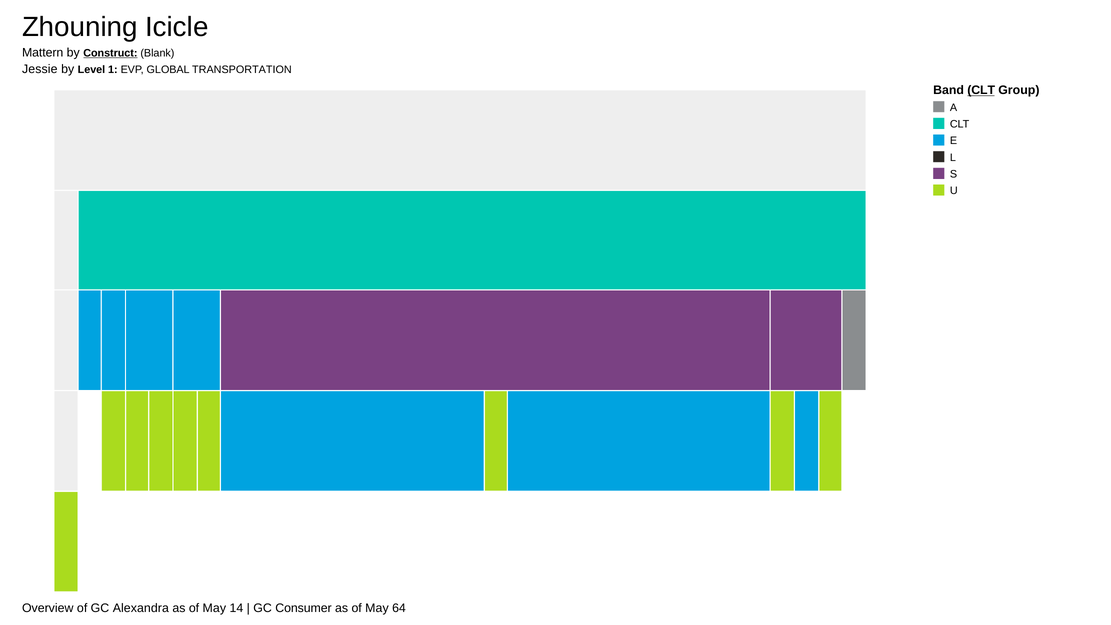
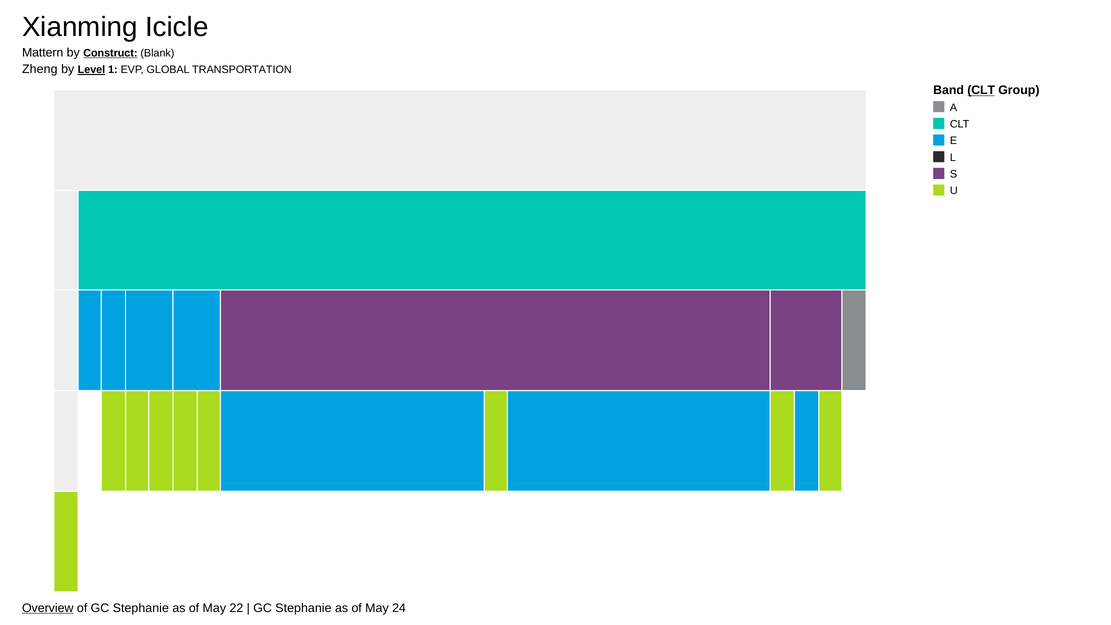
Zhouning: Zhouning -> Xianming
Jessie: Jessie -> Zheng
Level underline: none -> present
Overview underline: none -> present
of GC Alexandra: Alexandra -> Stephanie
14: 14 -> 22
Consumer at (304, 608): Consumer -> Stephanie
64: 64 -> 24
